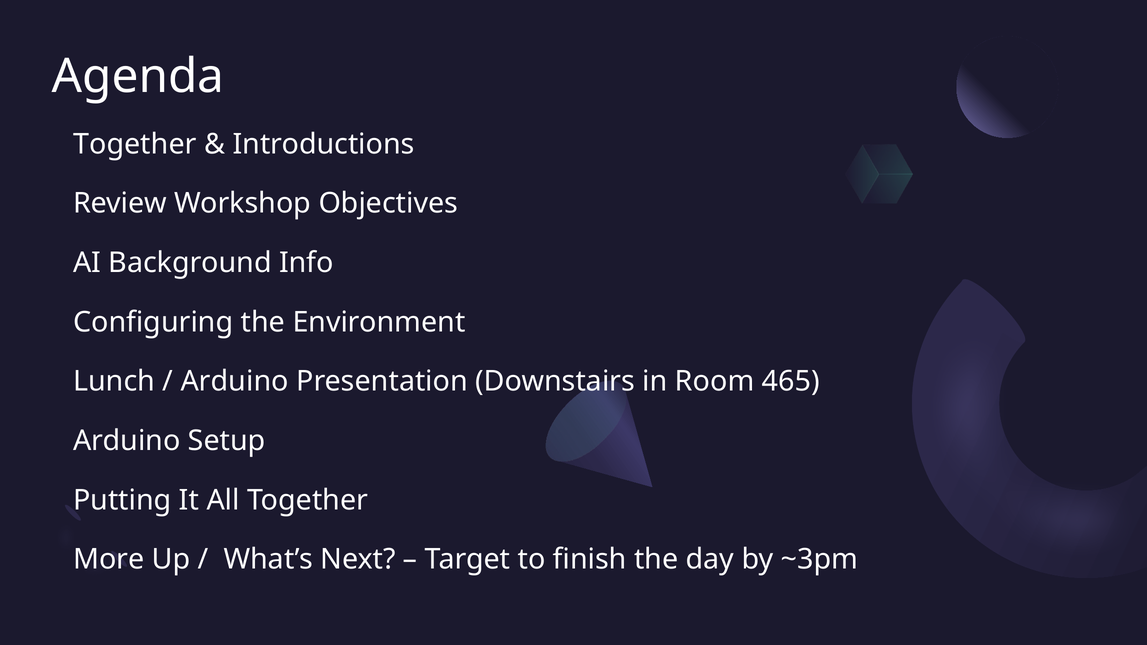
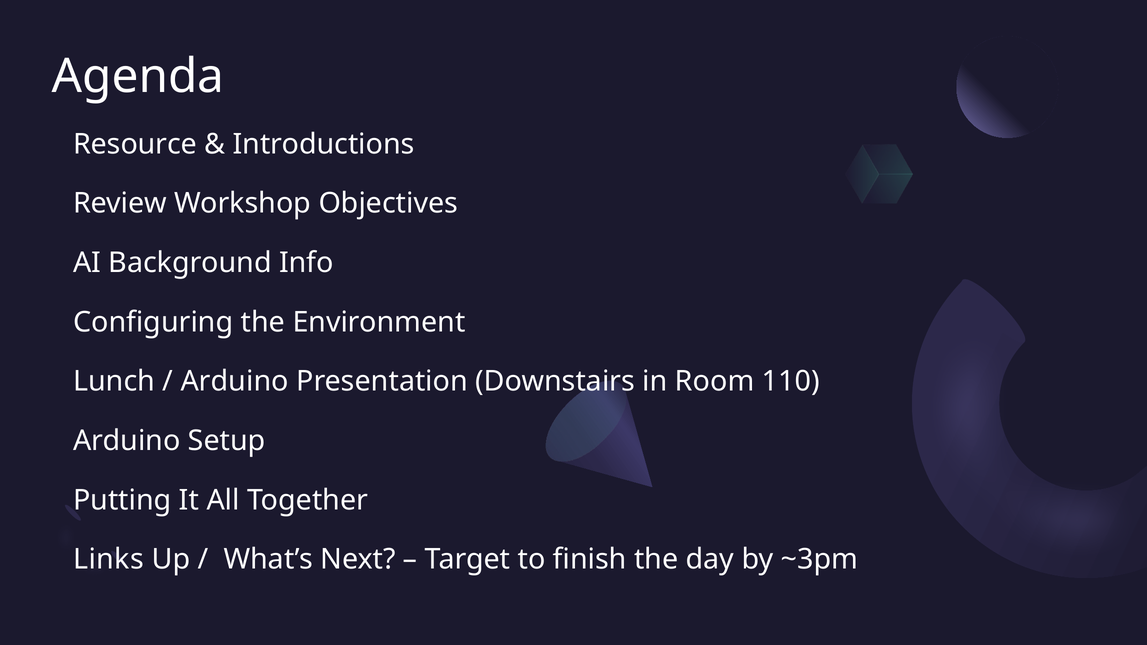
Together at (135, 144): Together -> Resource
465: 465 -> 110
More: More -> Links
